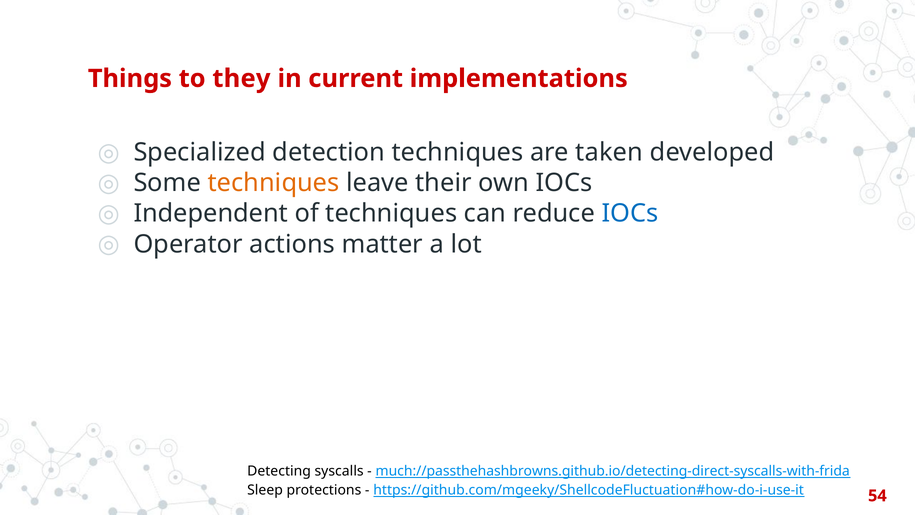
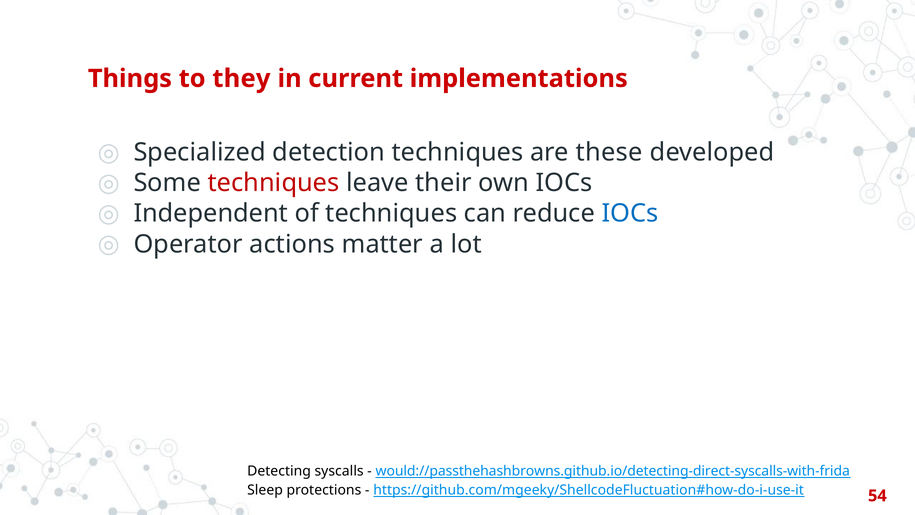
taken: taken -> these
techniques at (274, 183) colour: orange -> red
much://passthehashbrowns.github.io/detecting-direct-syscalls-with-frida: much://passthehashbrowns.github.io/detecting-direct-syscalls-with-frida -> would://passthehashbrowns.github.io/detecting-direct-syscalls-with-frida
